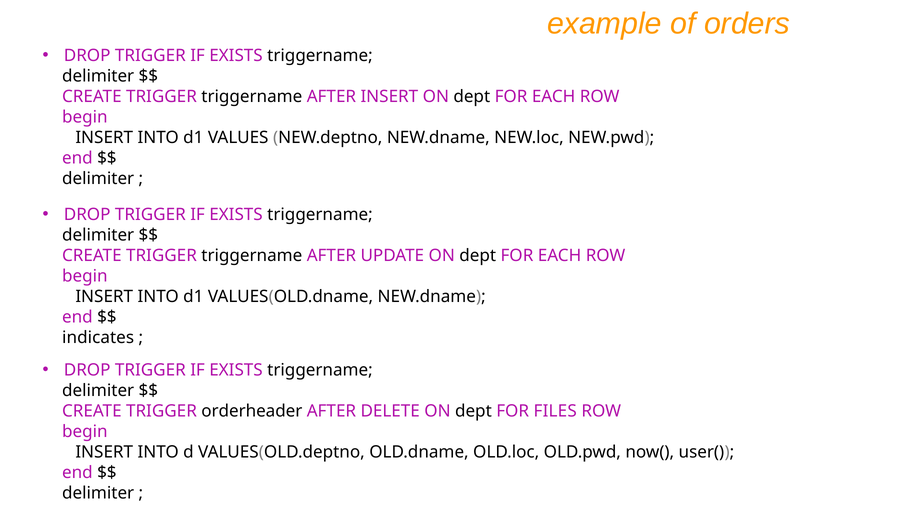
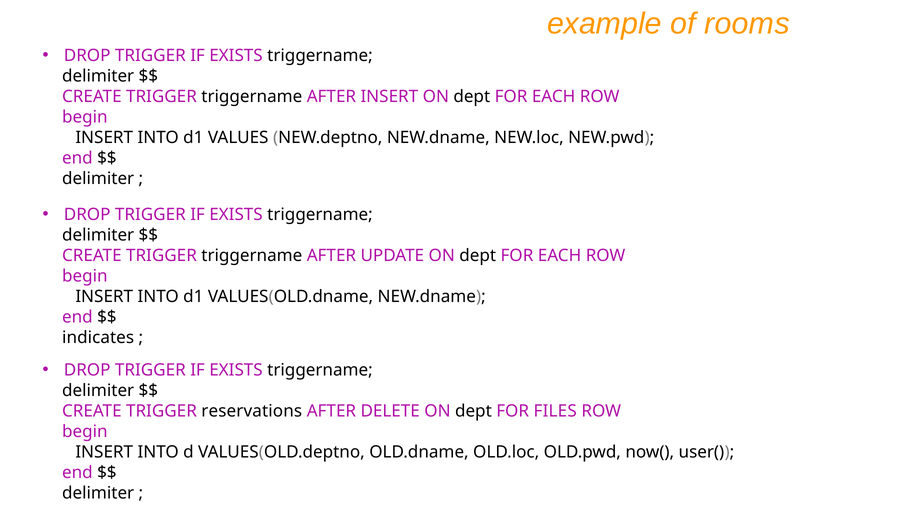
orders: orders -> rooms
orderheader: orderheader -> reservations
